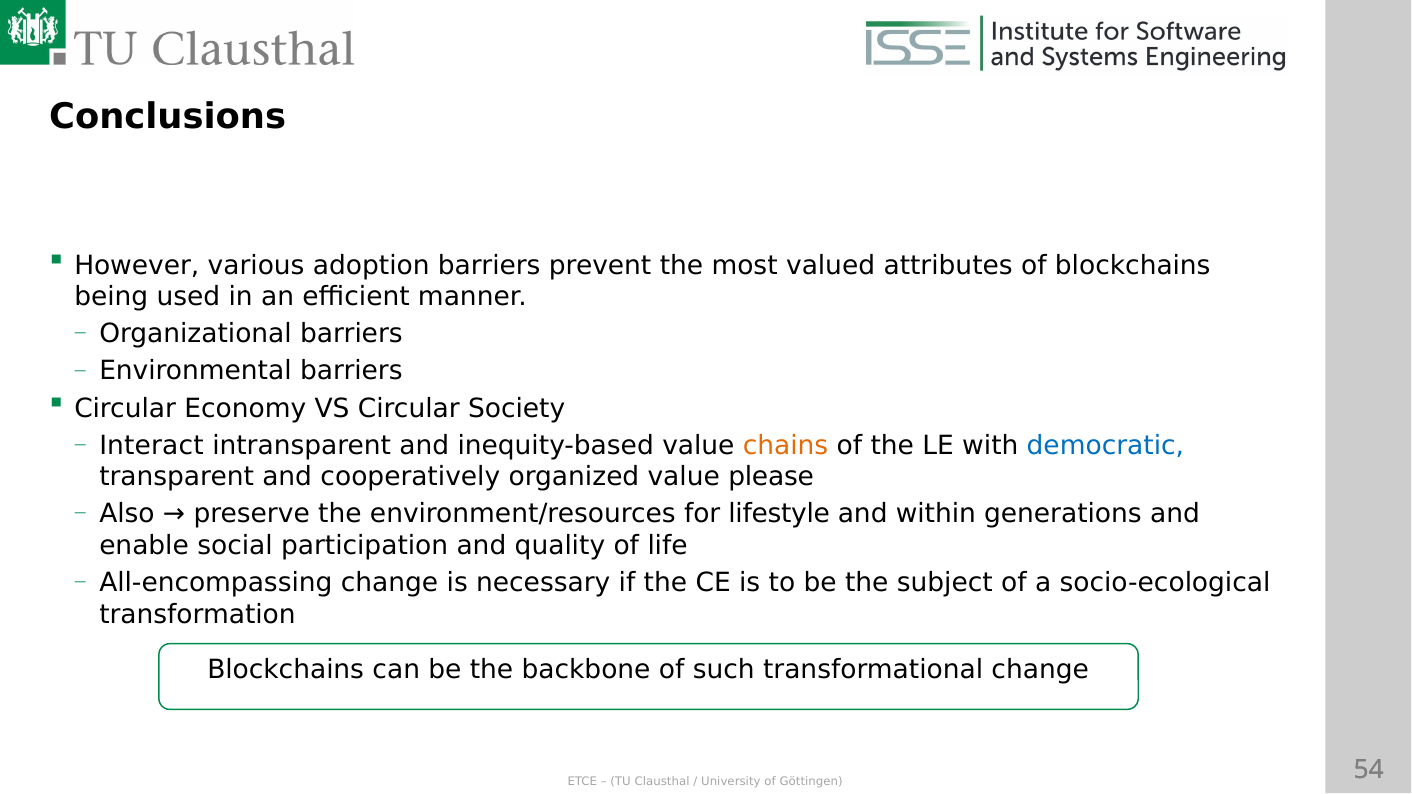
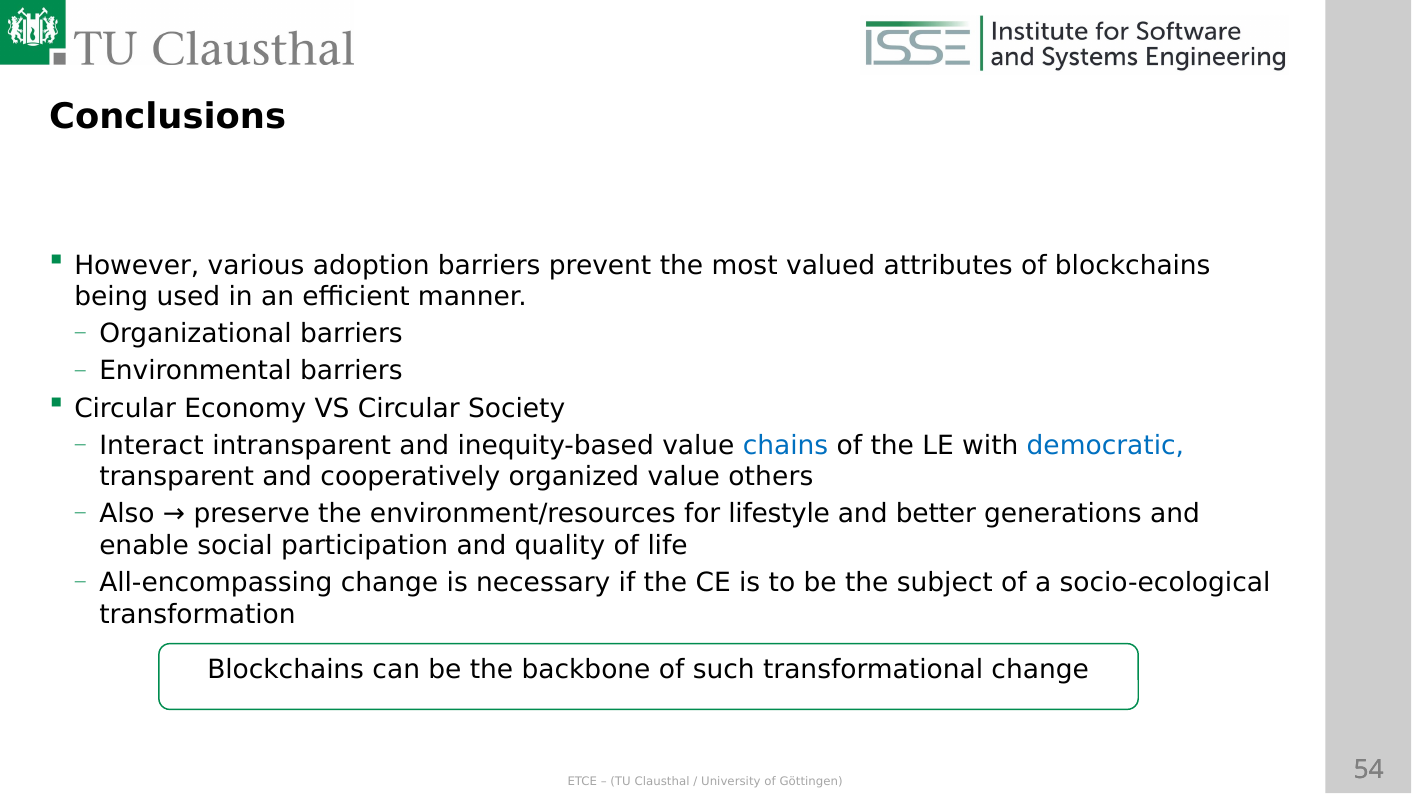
chains colour: orange -> blue
please: please -> others
within: within -> better
